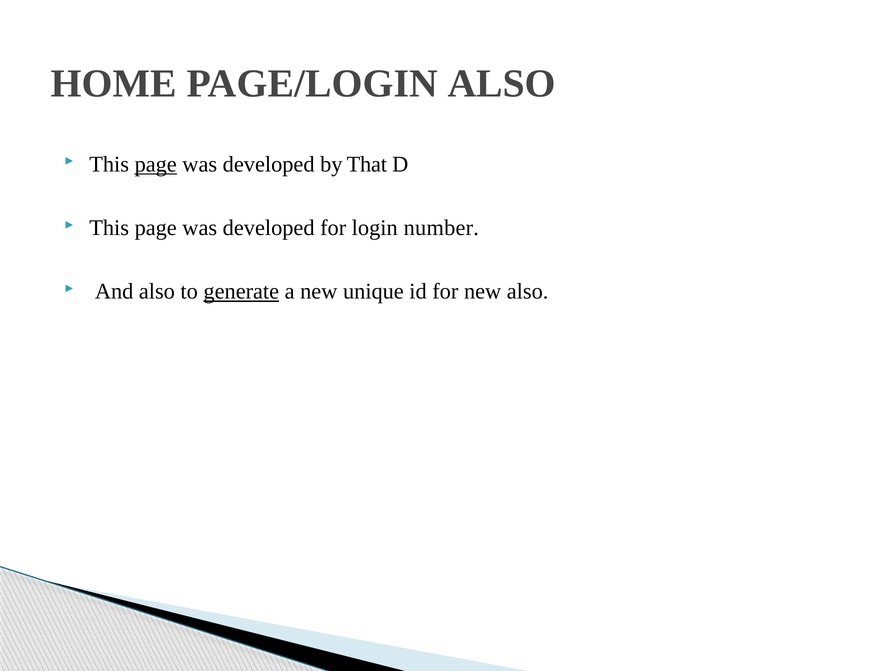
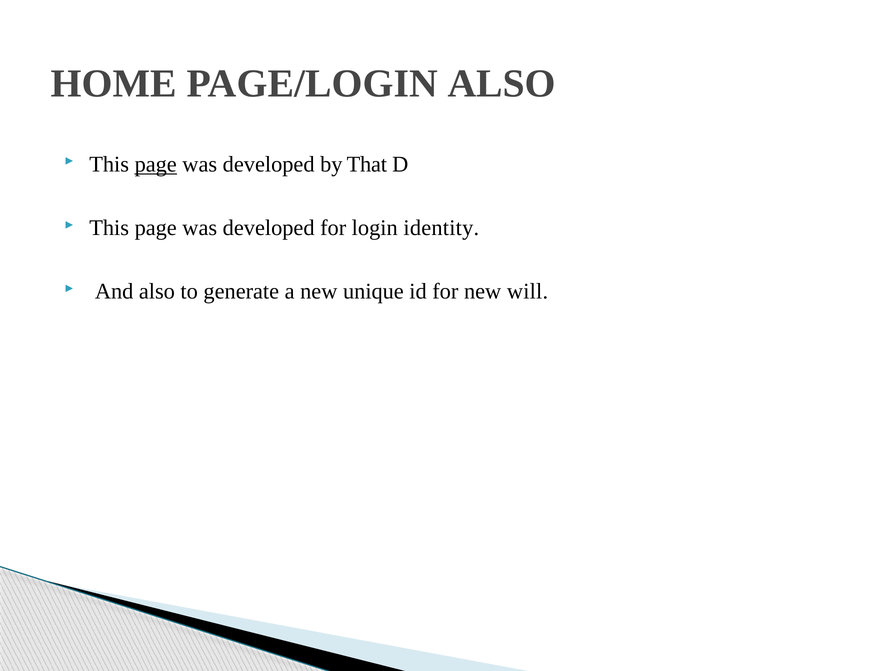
number: number -> identity
generate underline: present -> none
new also: also -> will
